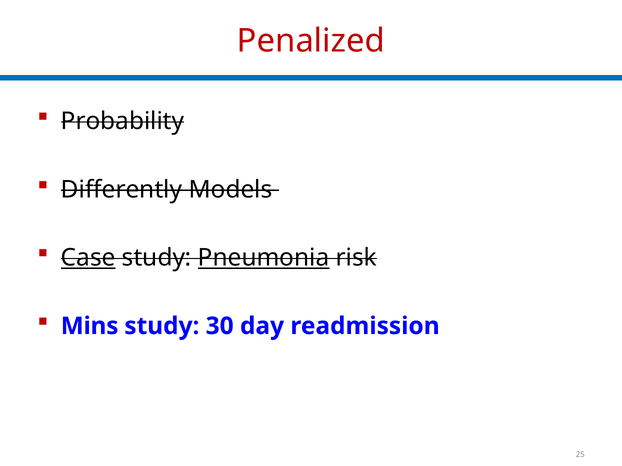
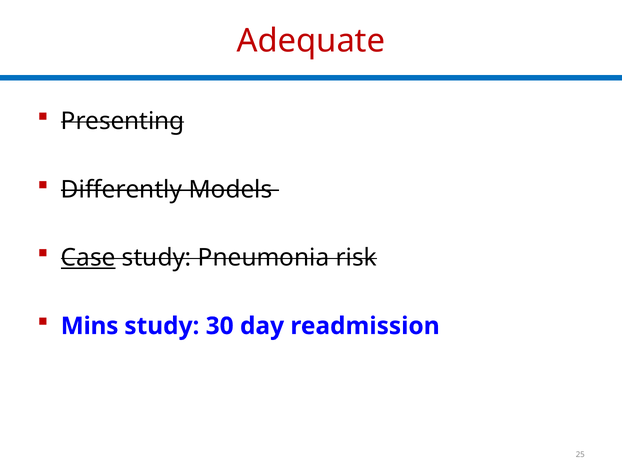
Penalized: Penalized -> Adequate
Probability: Probability -> Presenting
Pneumonia underline: present -> none
